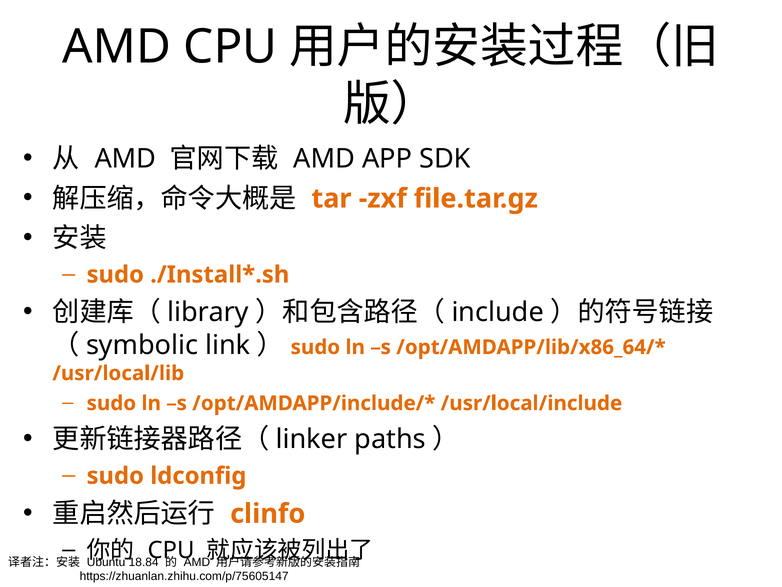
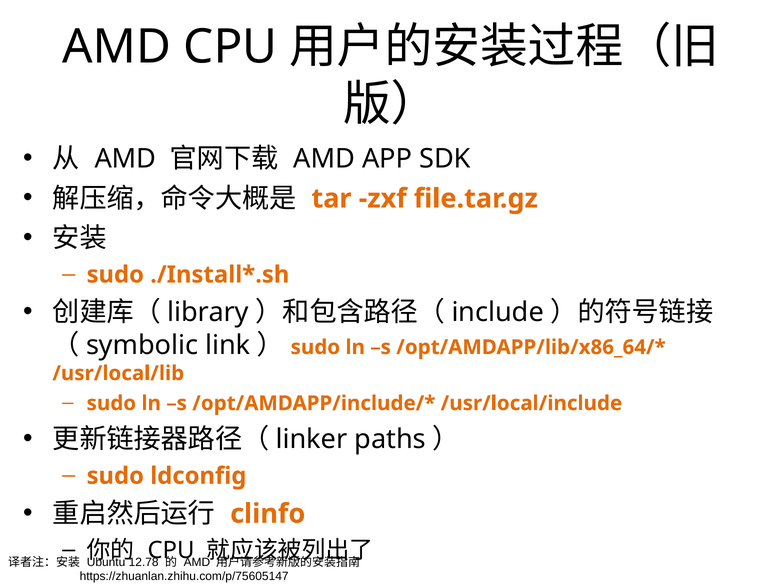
18.84: 18.84 -> 12.78
